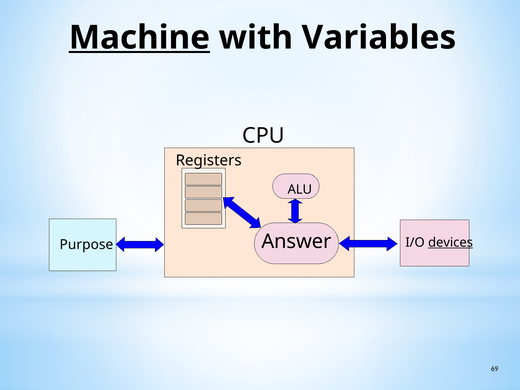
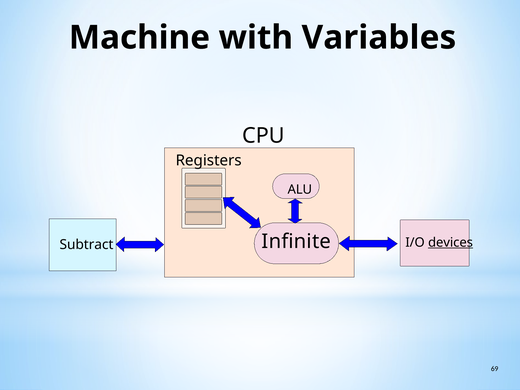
Machine underline: present -> none
Answer: Answer -> Infinite
Purpose: Purpose -> Subtract
